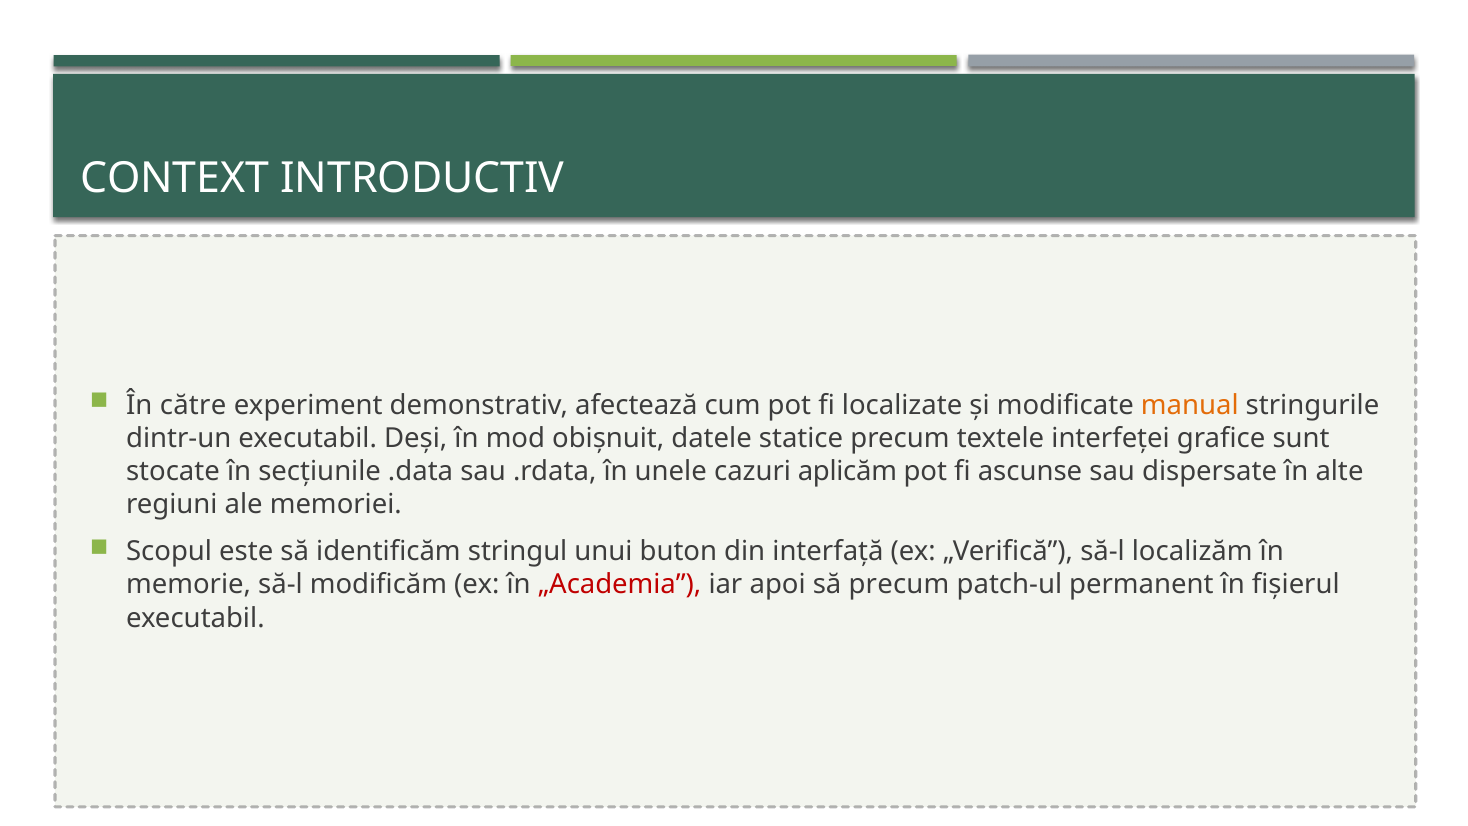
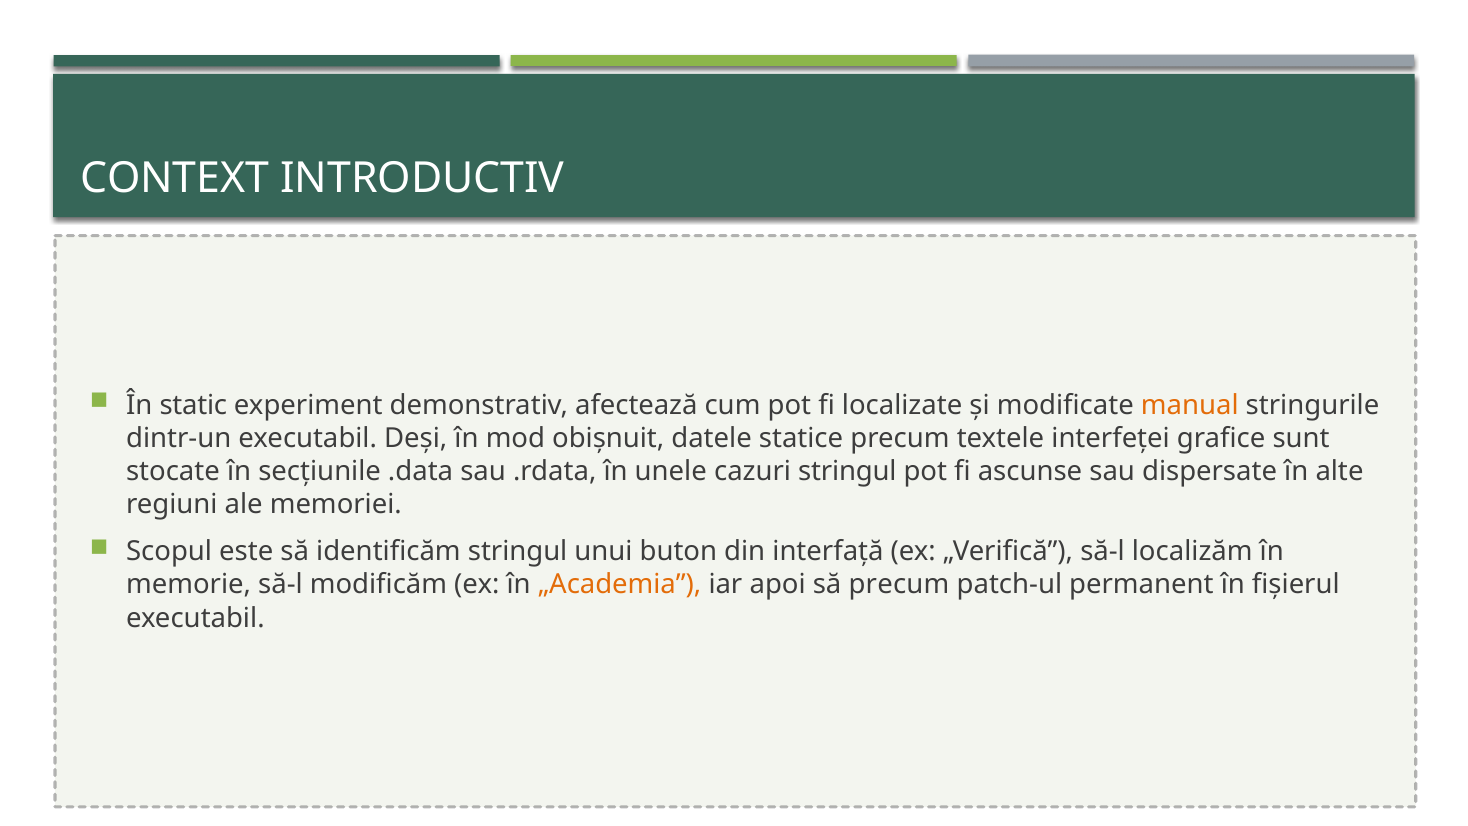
către: către -> static
cazuri aplicăm: aplicăm -> stringul
„Academia colour: red -> orange
